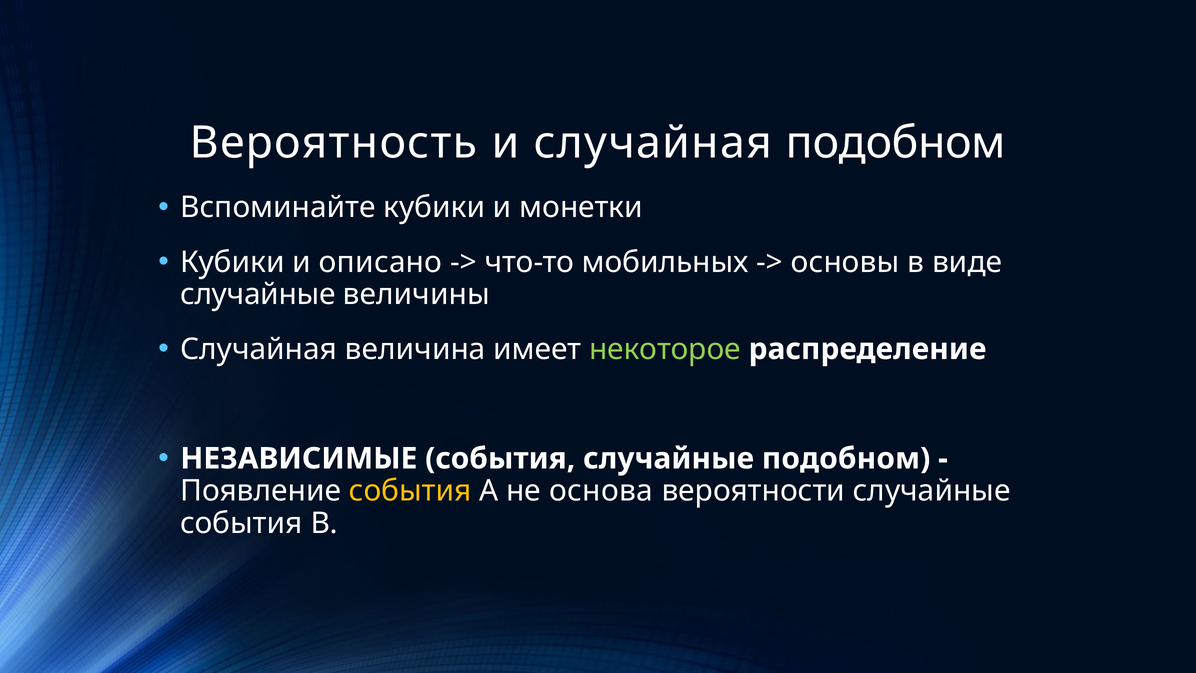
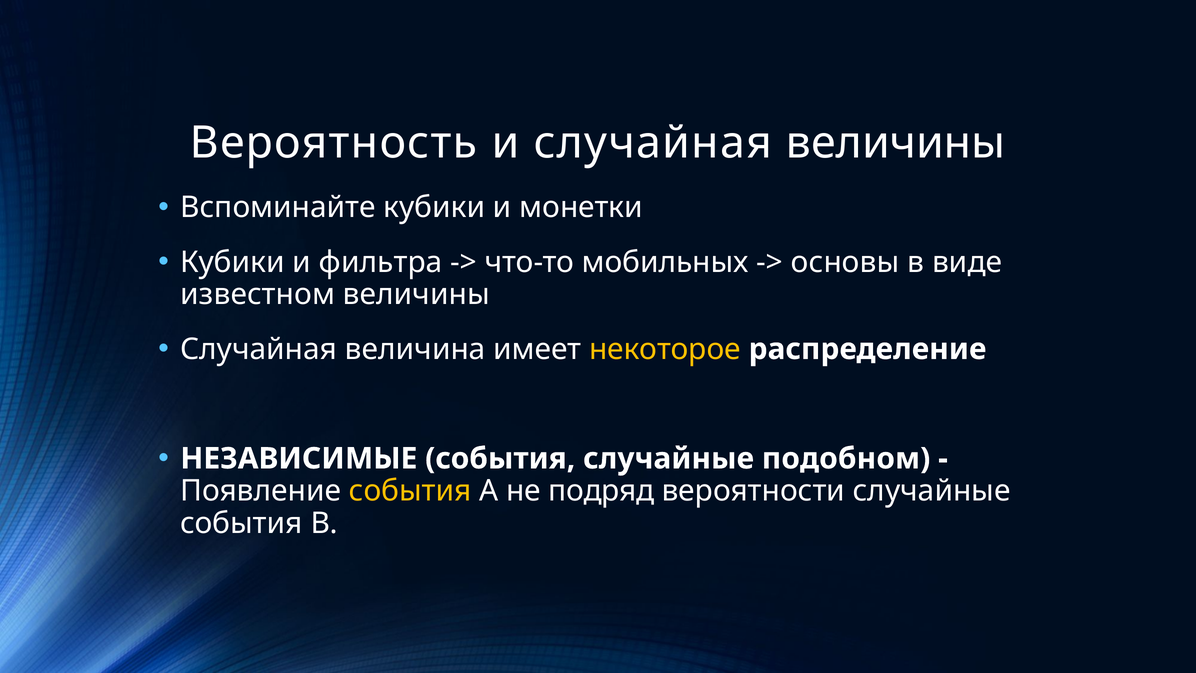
случайная подобном: подобном -> величины
описано: описано -> фильтра
случайные at (258, 294): случайные -> известном
некоторое colour: light green -> yellow
основа: основа -> подряд
